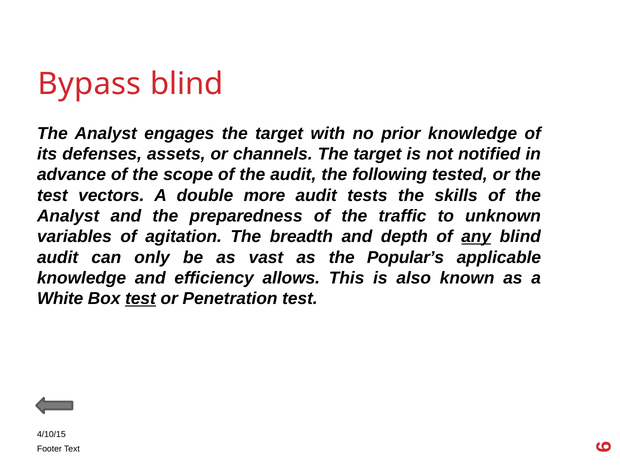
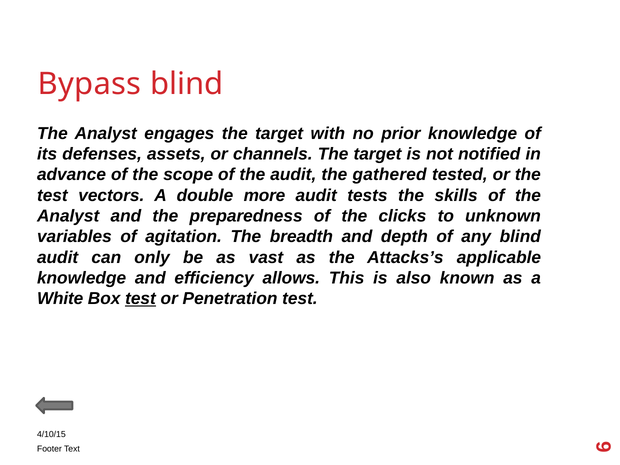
following: following -> gathered
traffic: traffic -> clicks
any underline: present -> none
Popular’s: Popular’s -> Attacks’s
